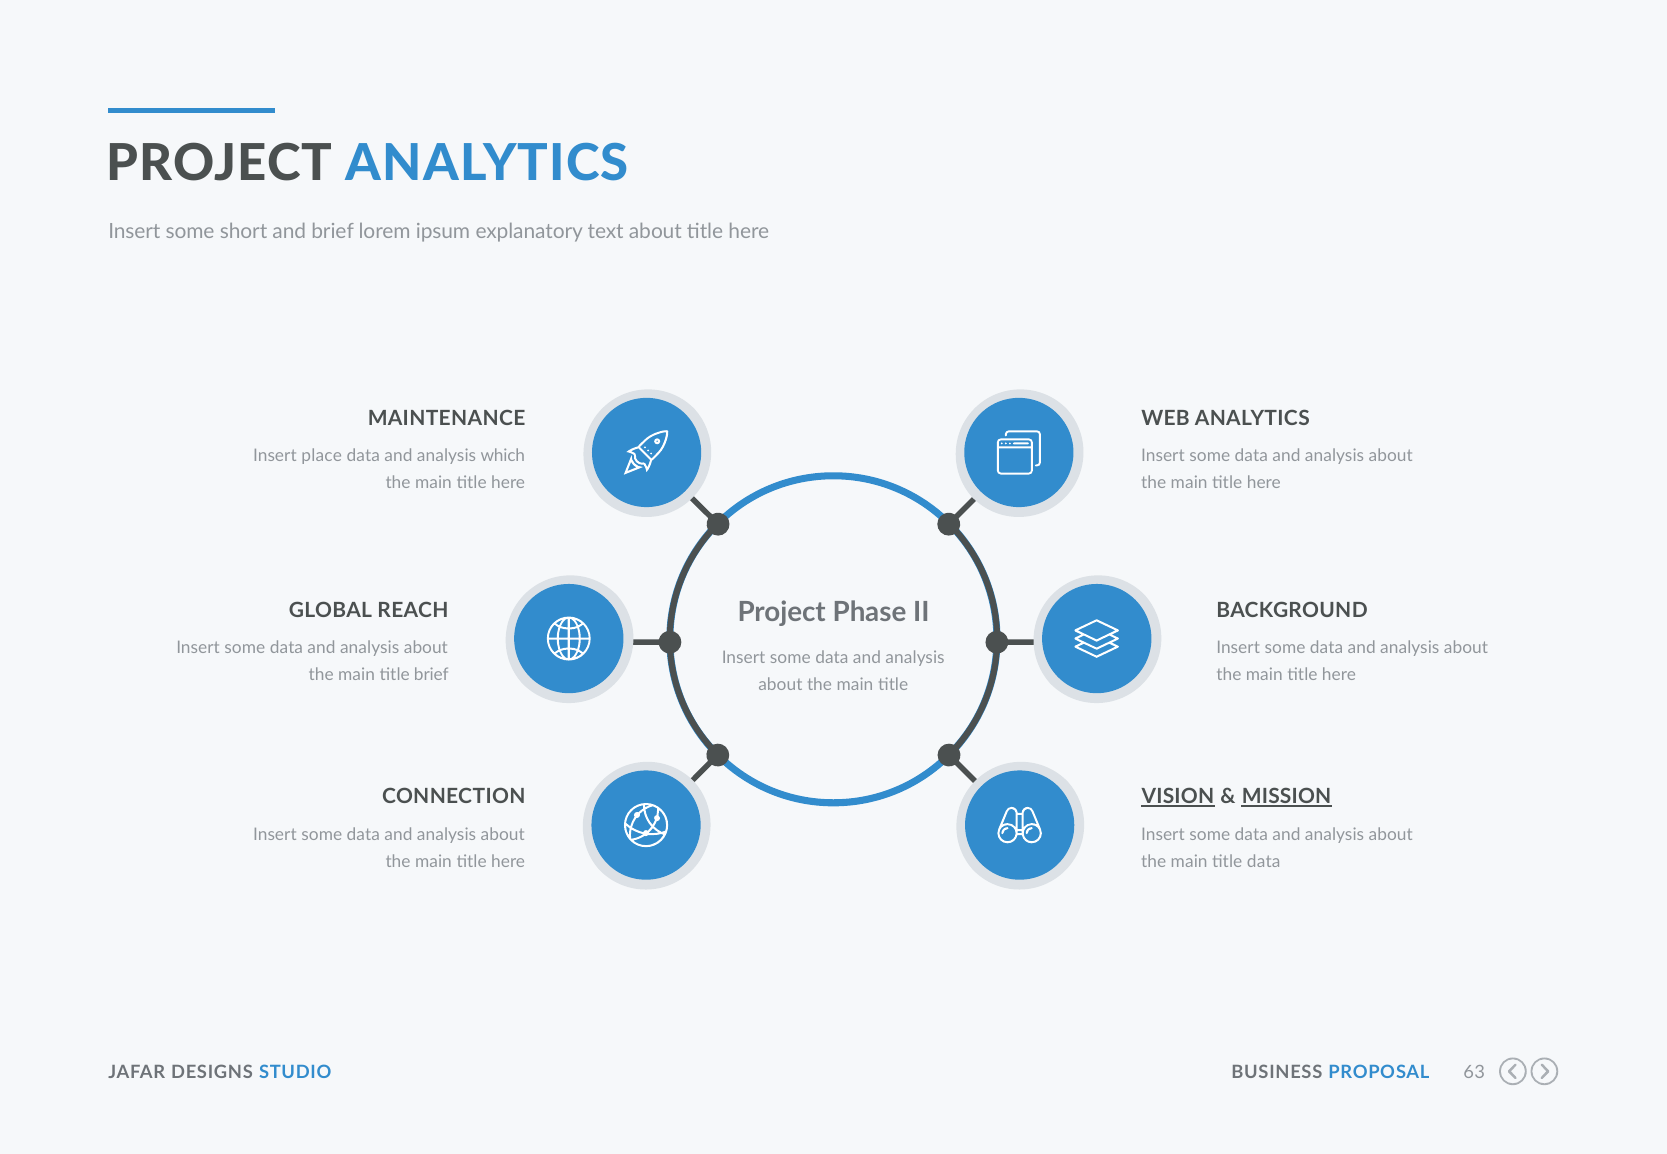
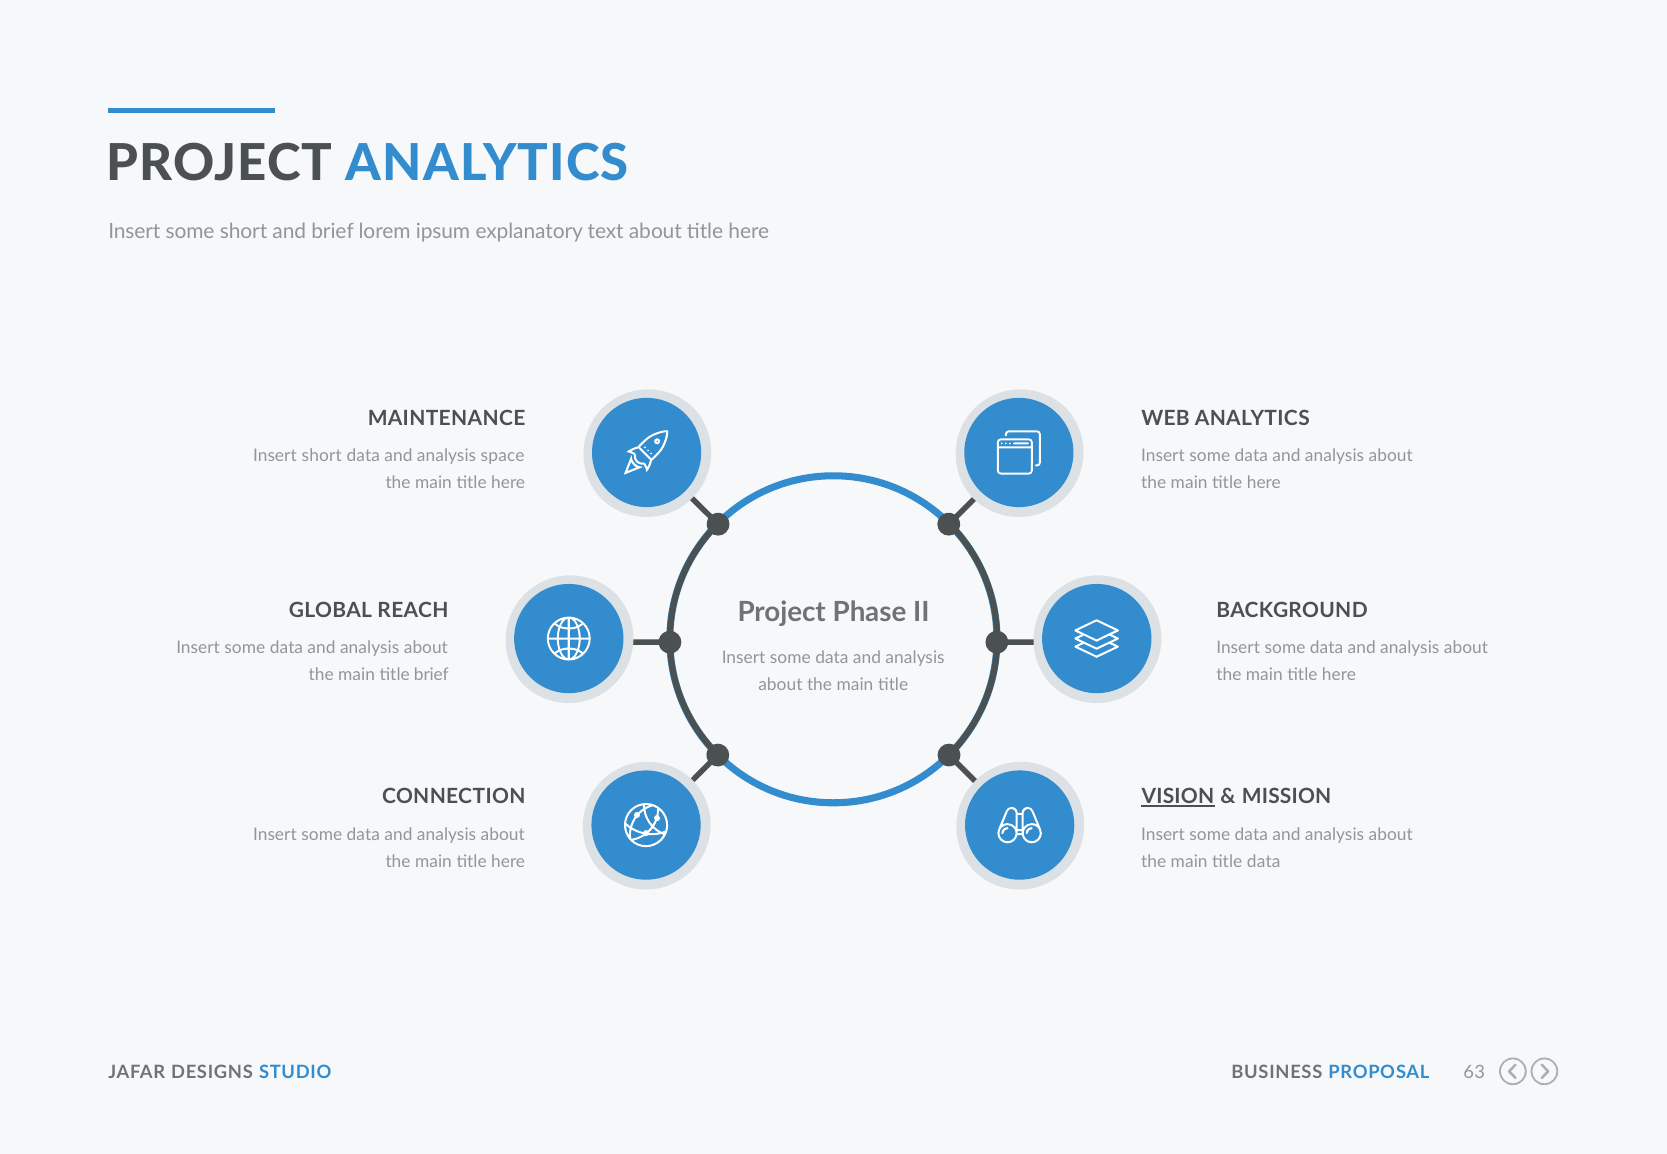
Insert place: place -> short
which: which -> space
MISSION underline: present -> none
